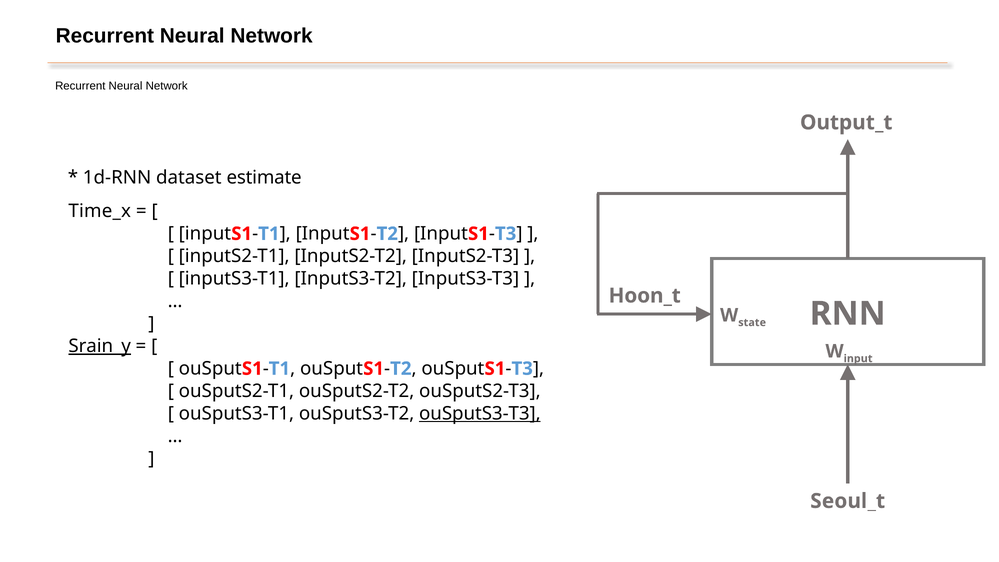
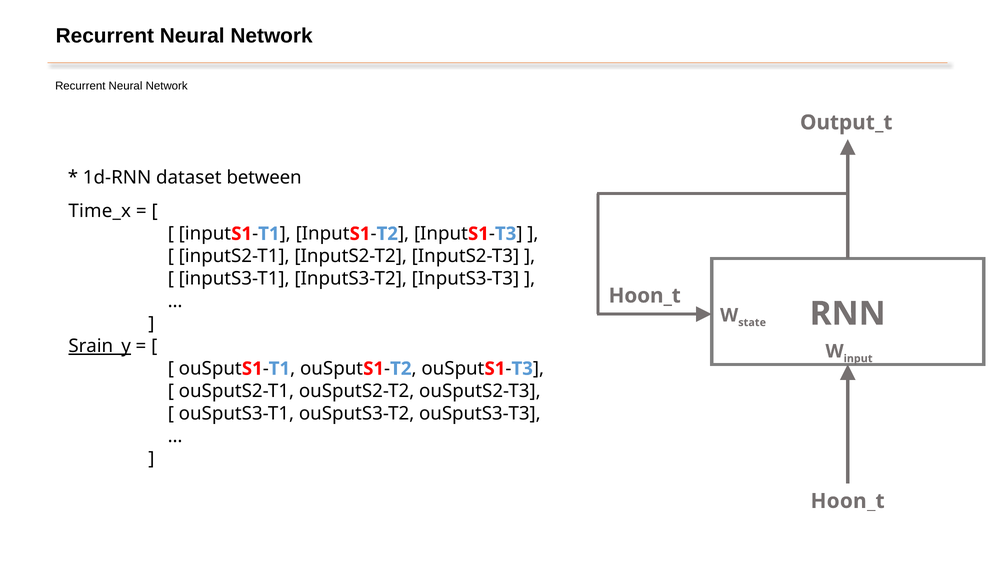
estimate: estimate -> between
ouSputS3-T3 underline: present -> none
Seoul_t at (848, 501): Seoul_t -> Hoon_t
